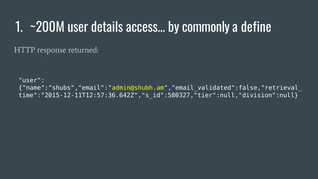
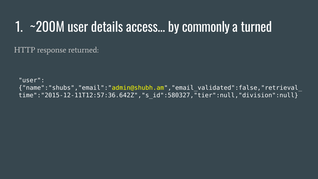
define: define -> turned
